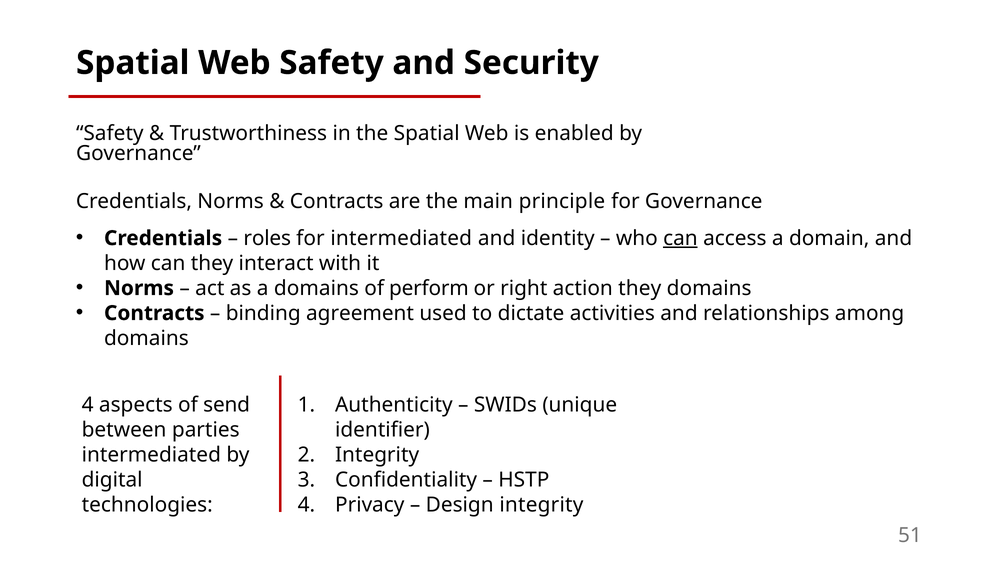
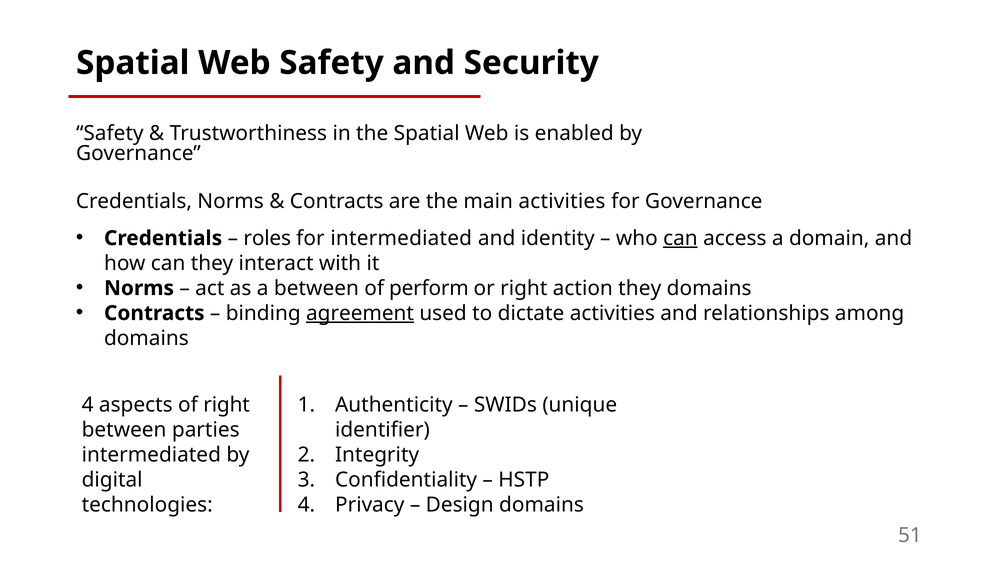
main principle: principle -> activities
a domains: domains -> between
agreement underline: none -> present
of send: send -> right
Design integrity: integrity -> domains
